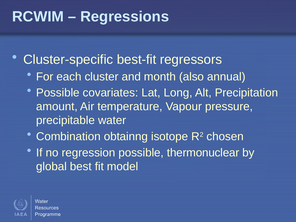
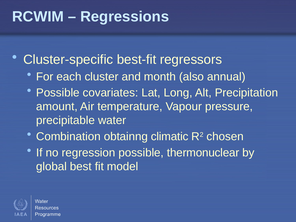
isotope: isotope -> climatic
